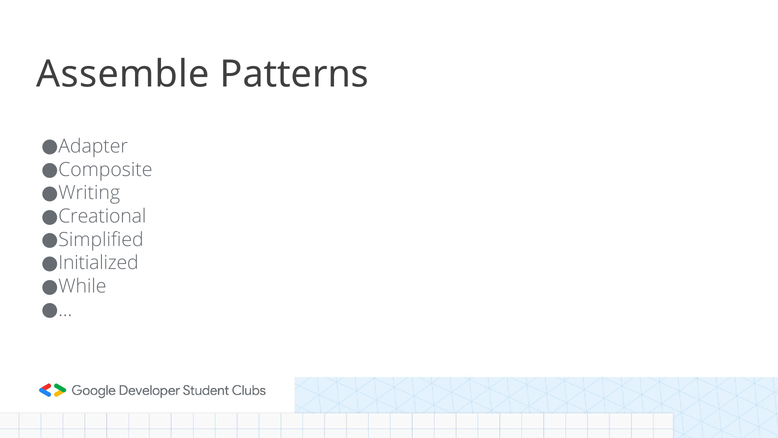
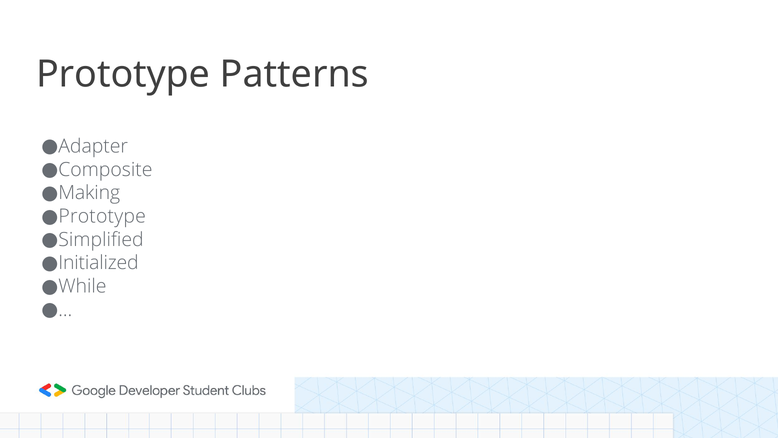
Assemble at (123, 74): Assemble -> Prototype
Writing: Writing -> Making
Creational at (102, 216): Creational -> Prototype
